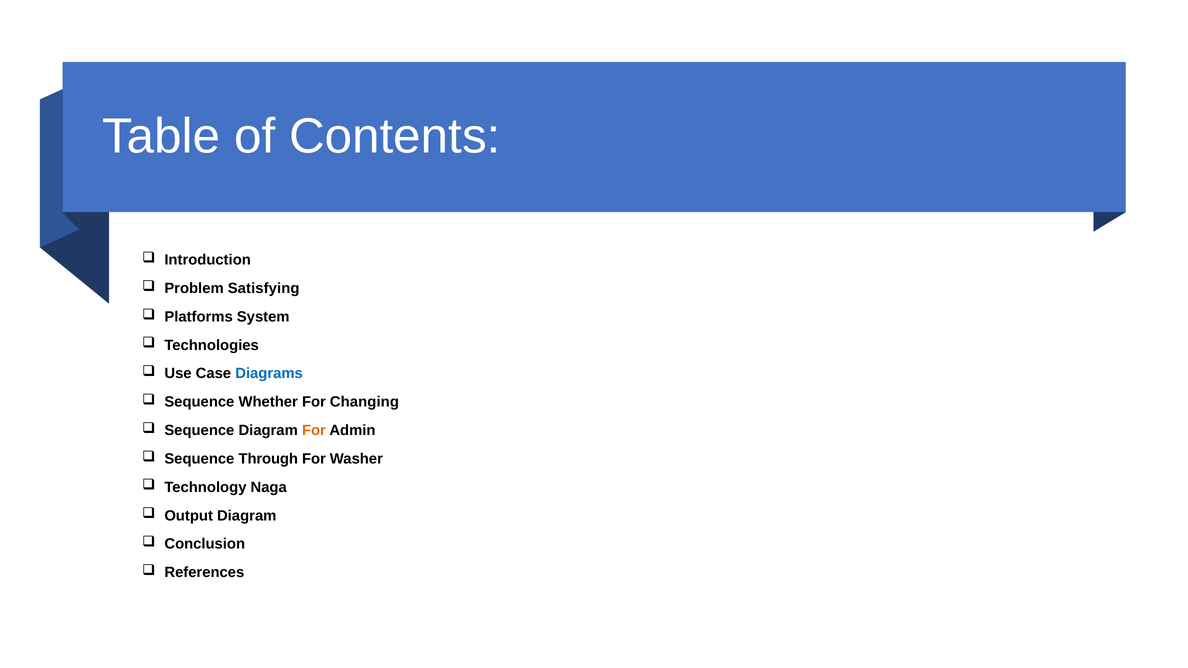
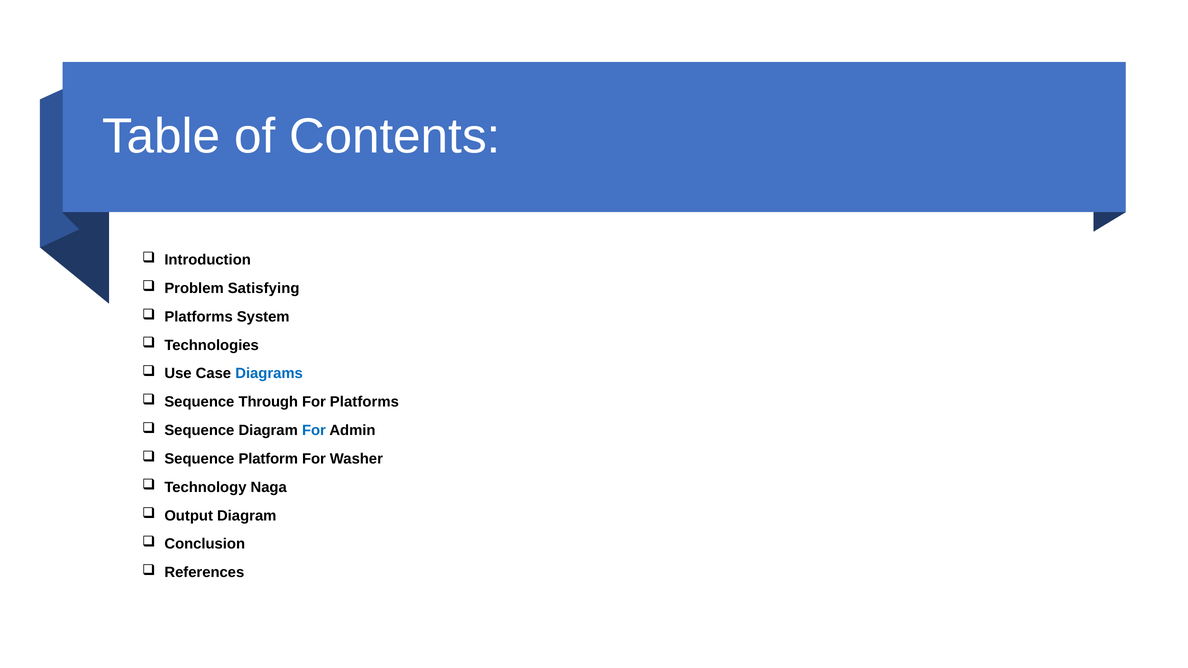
Whether: Whether -> Through
For Changing: Changing -> Platforms
For at (314, 431) colour: orange -> blue
Through: Through -> Platform
